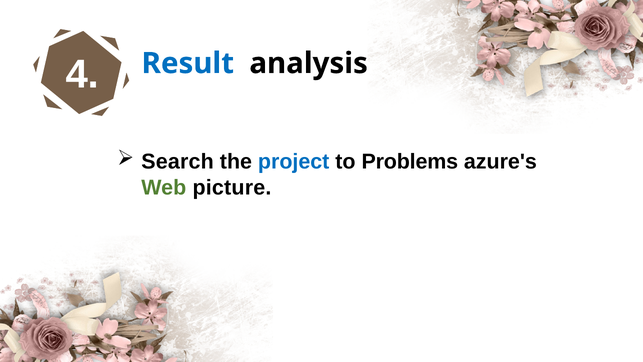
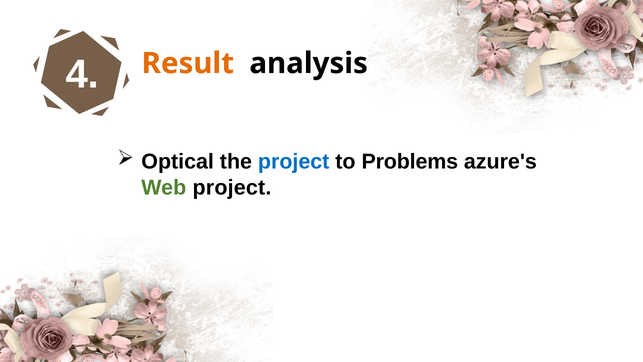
Result colour: blue -> orange
Search: Search -> Optical
Web picture: picture -> project
